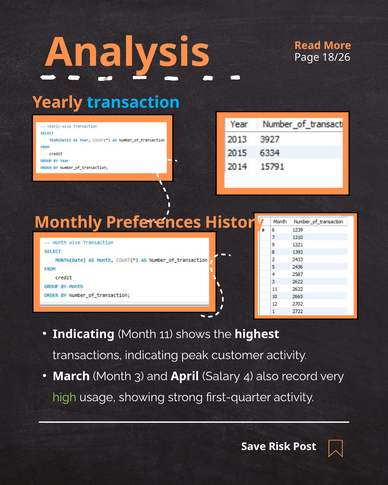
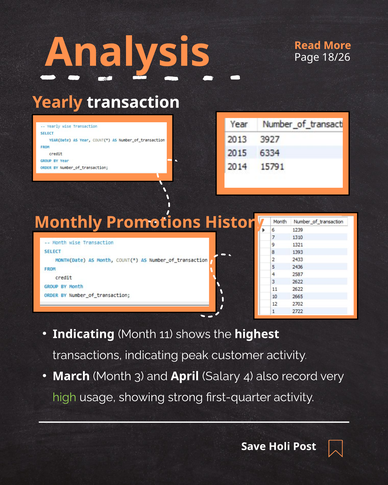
transaction colour: light blue -> white
Preferences: Preferences -> Promotions
Risk: Risk -> Holi
